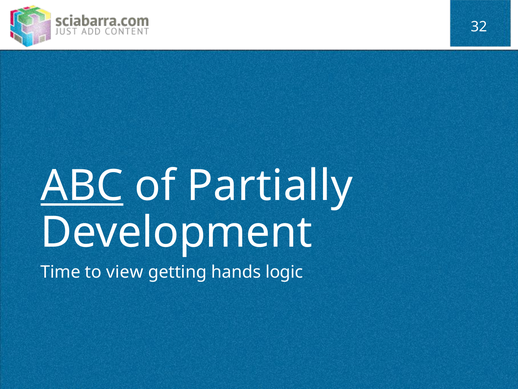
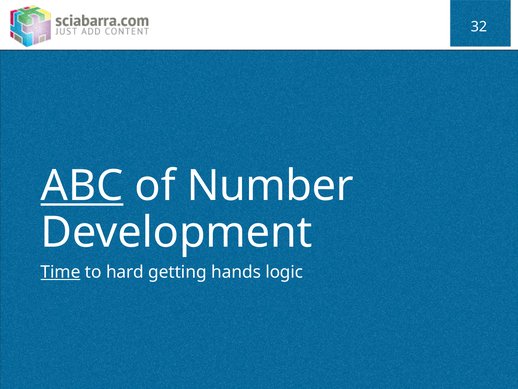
Partially: Partially -> Number
Time underline: none -> present
view: view -> hard
